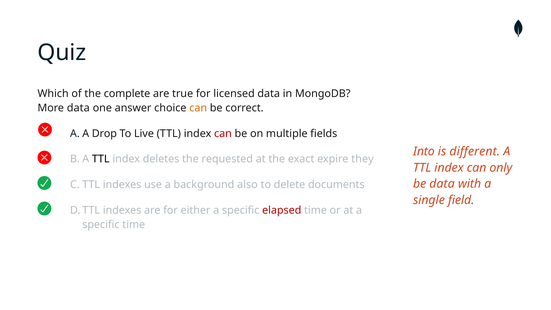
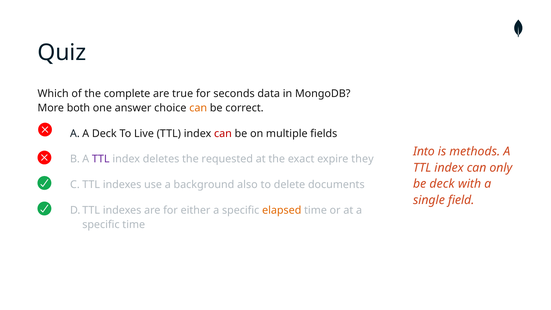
licensed: licensed -> seconds
More data: data -> both
Drop at (104, 133): Drop -> Deck
different: different -> methods
TTL at (101, 159) colour: black -> purple
be data: data -> deck
elapsed colour: red -> orange
